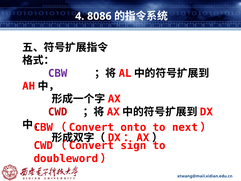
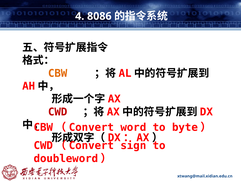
CBW colour: purple -> orange
onto: onto -> word
next: next -> byte
